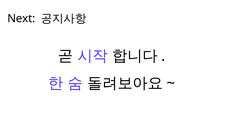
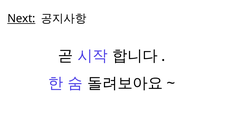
Next underline: none -> present
